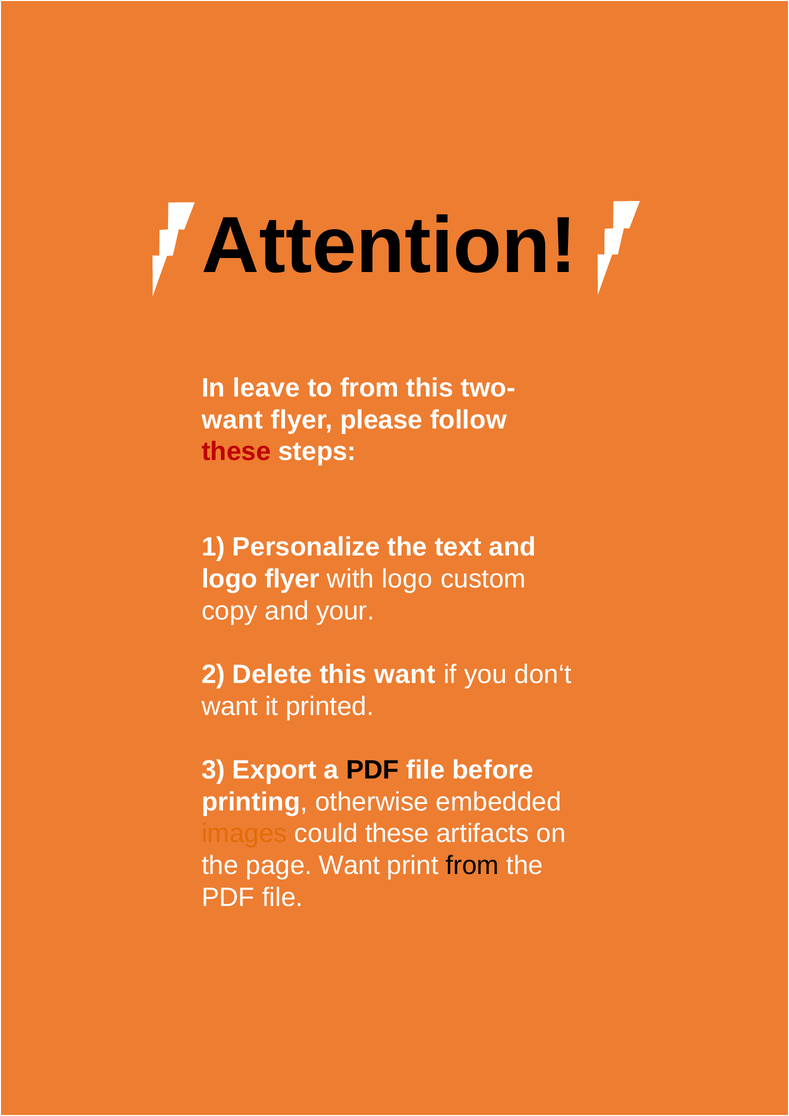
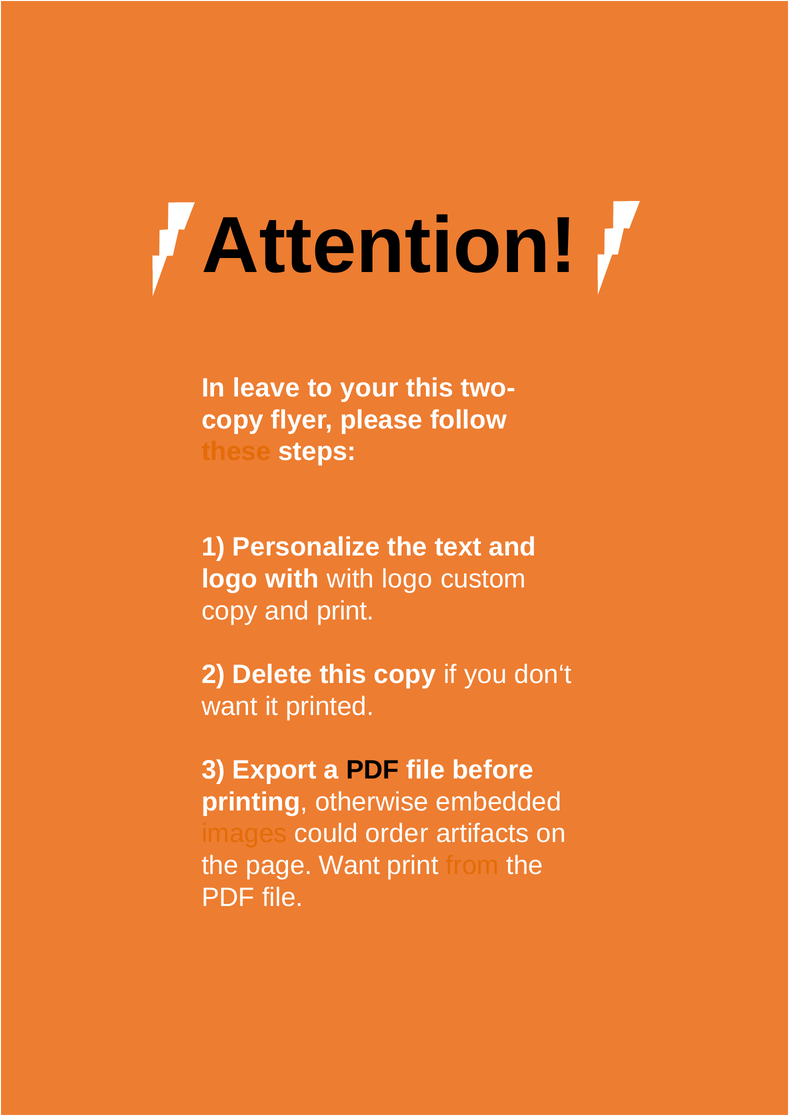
to from: from -> your
want at (232, 420): want -> copy
these at (236, 452) colour: red -> orange
logo flyer: flyer -> with
and your: your -> print
this want: want -> copy
could these: these -> order
from at (472, 865) colour: black -> orange
